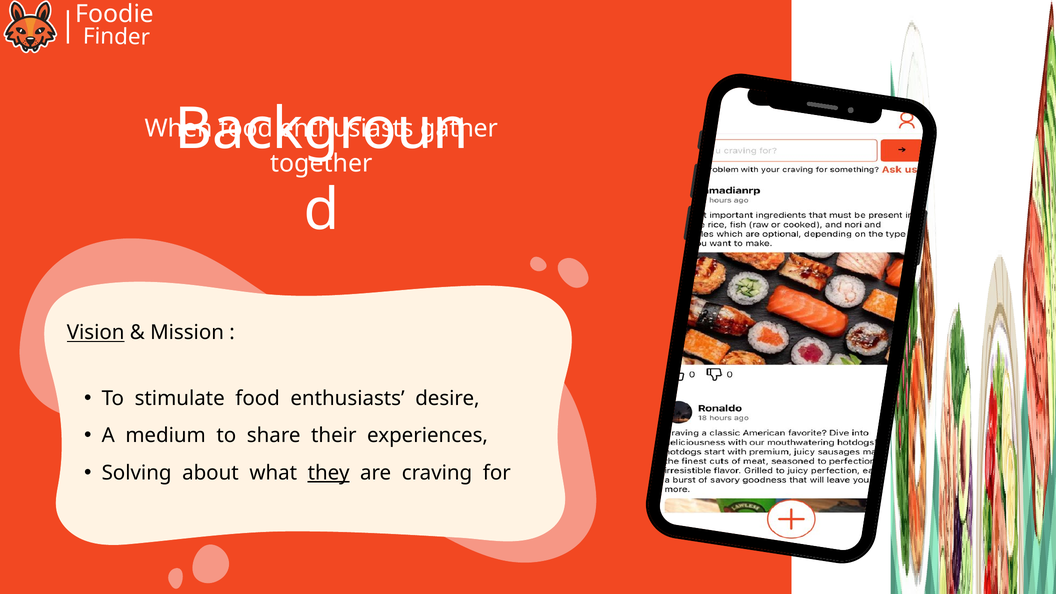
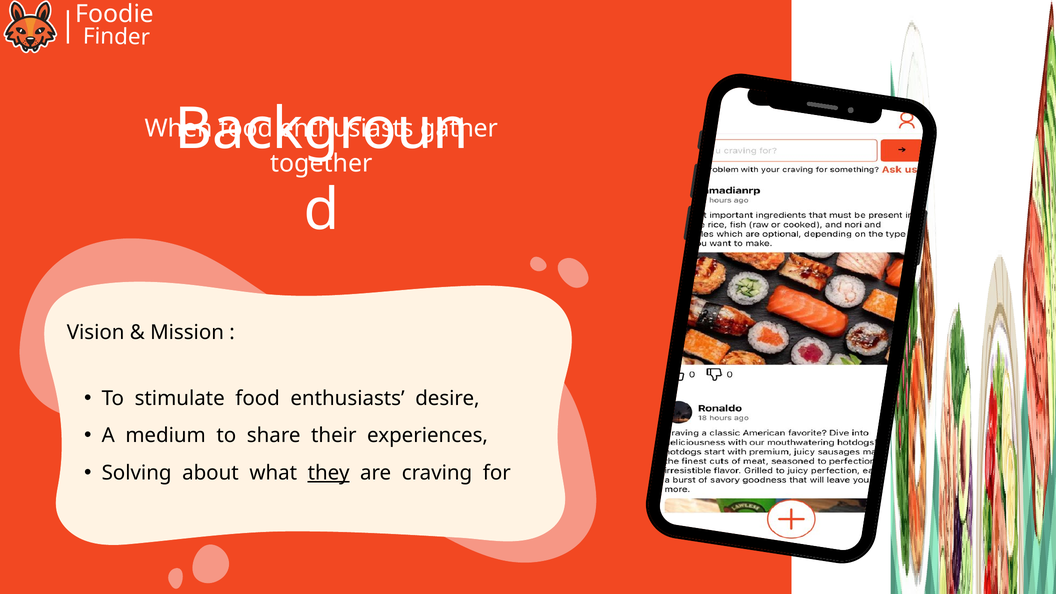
Vision underline: present -> none
